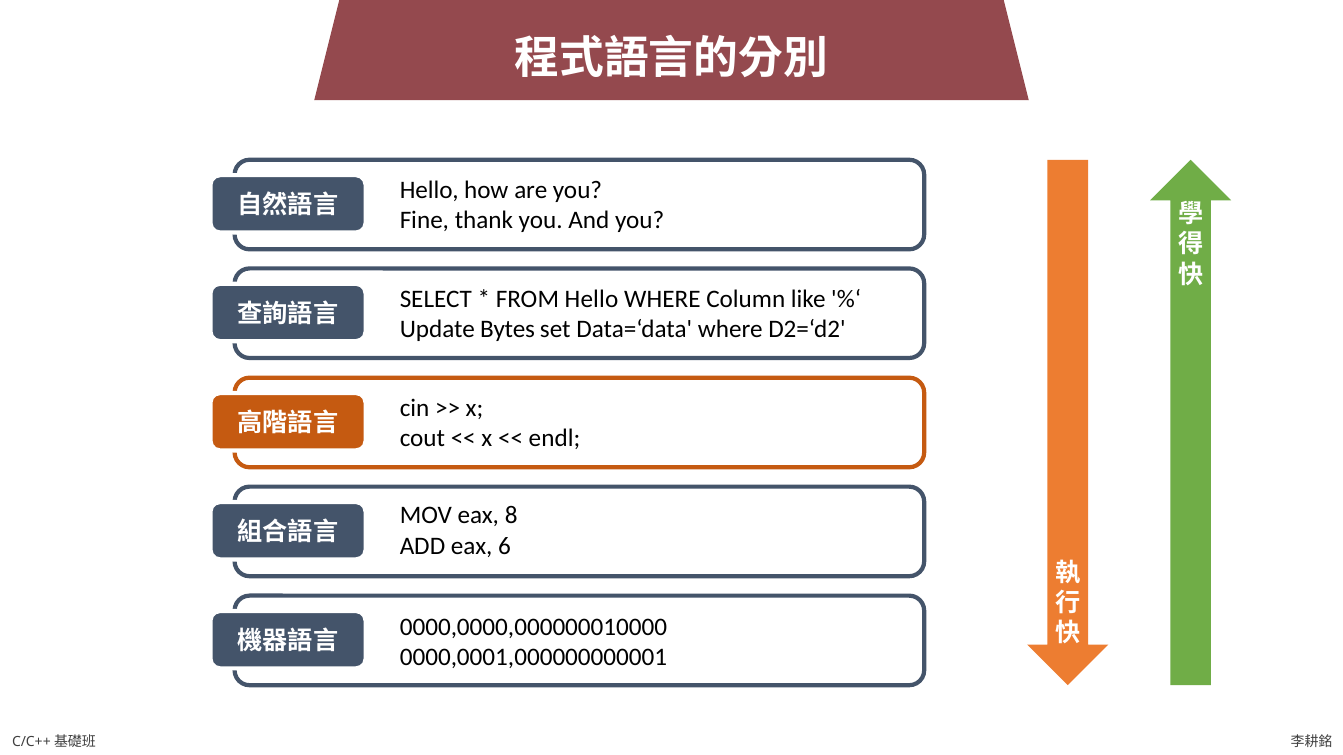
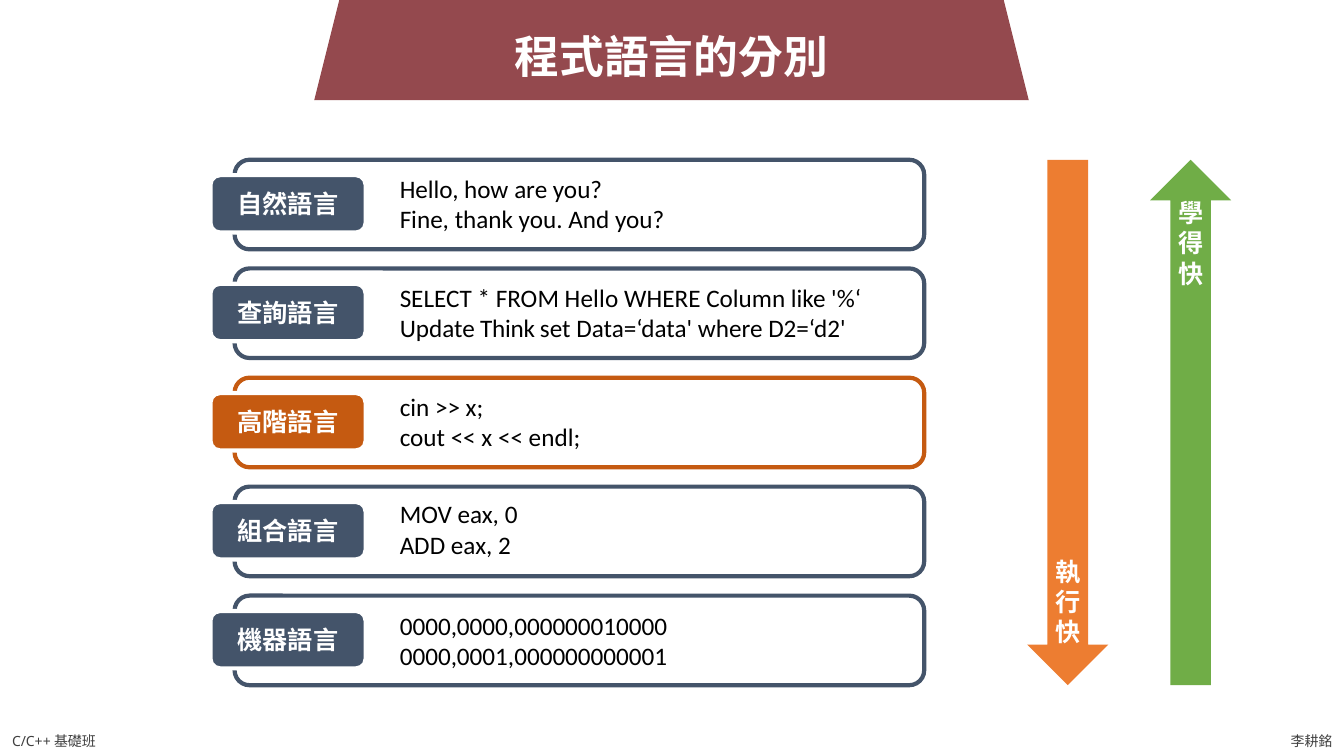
Bytes: Bytes -> Think
8: 8 -> 0
6: 6 -> 2
